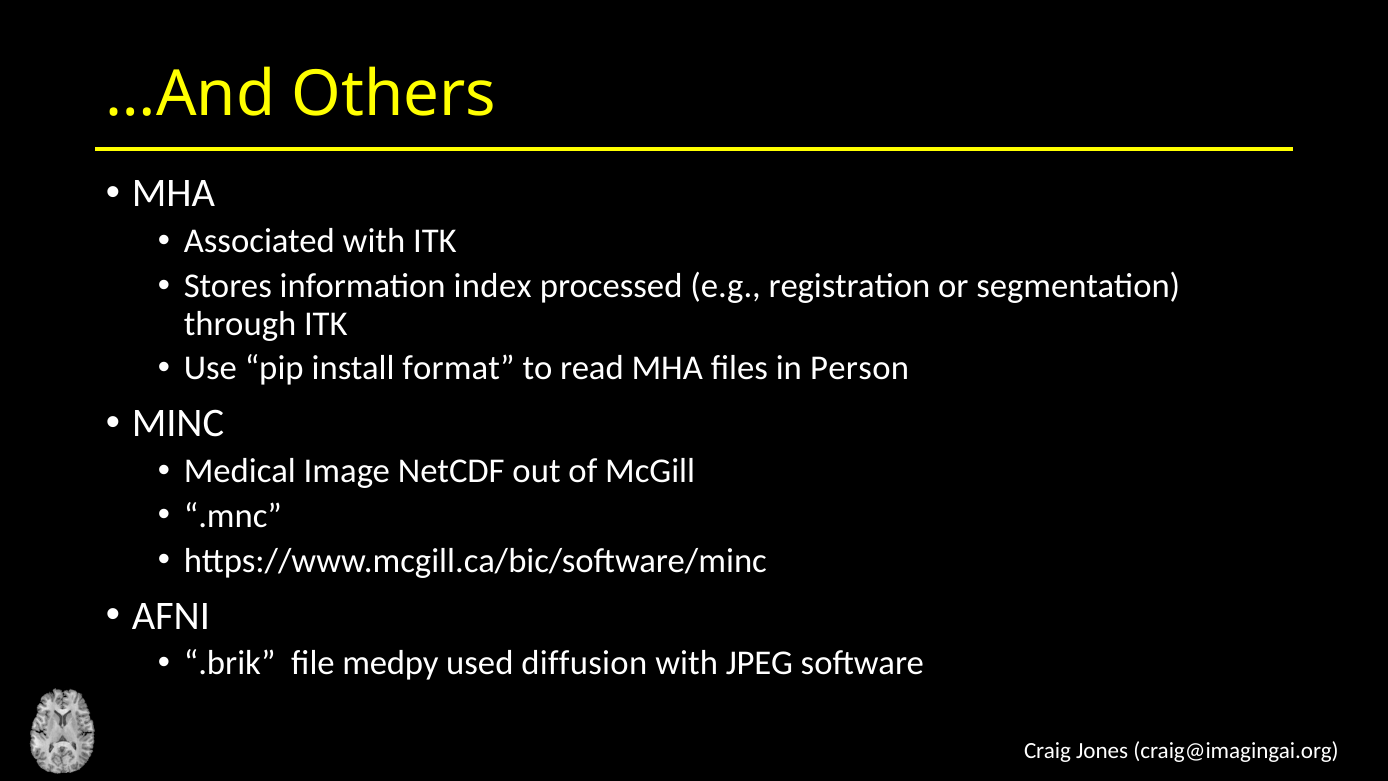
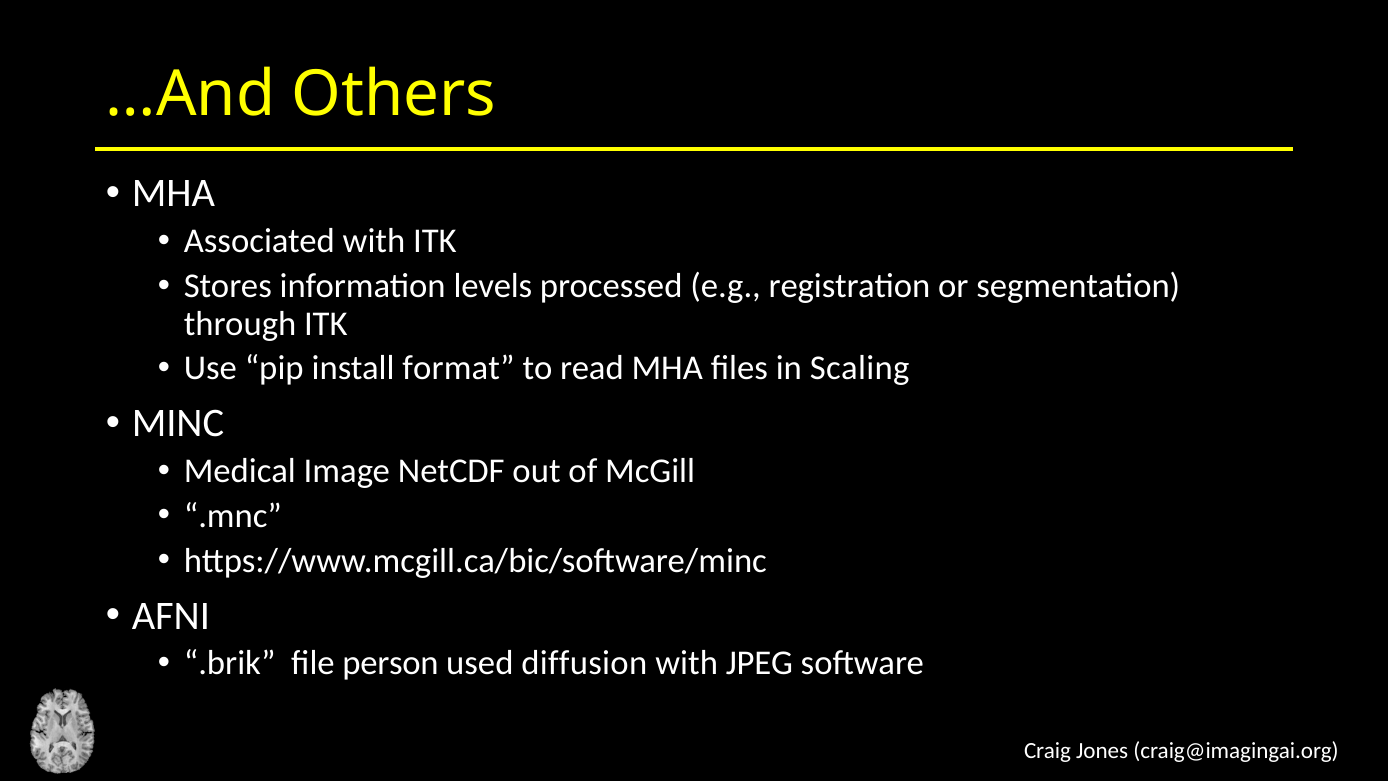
index: index -> levels
Person: Person -> Scaling
medpy: medpy -> person
